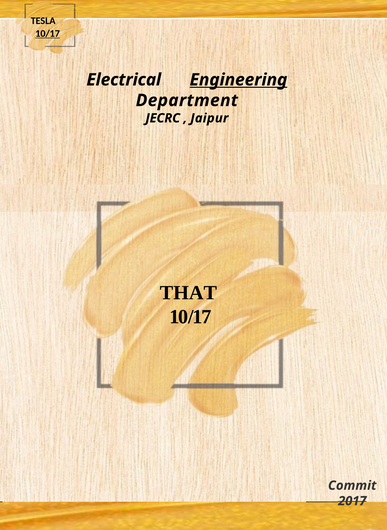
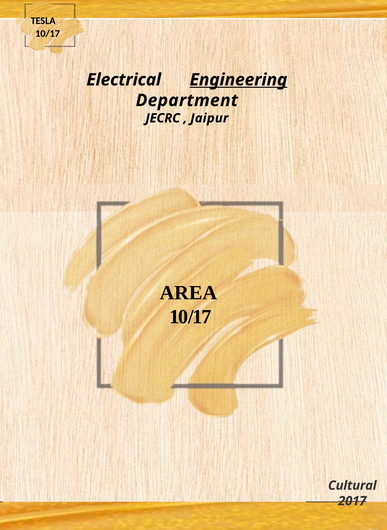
10/17 at (48, 34) underline: present -> none
THAT: THAT -> AREA
Commit: Commit -> Cultural
